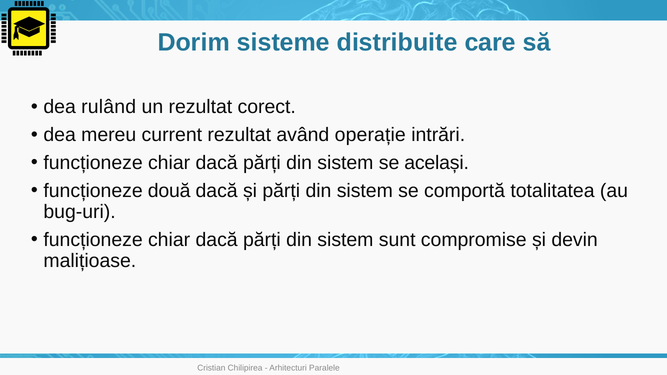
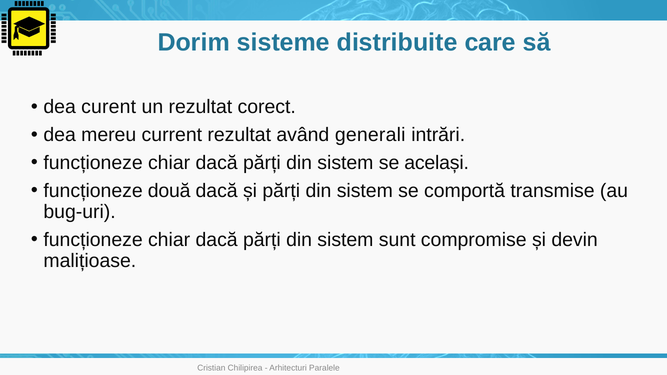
rulând: rulând -> curent
operație: operație -> generali
totalitatea: totalitatea -> transmise
